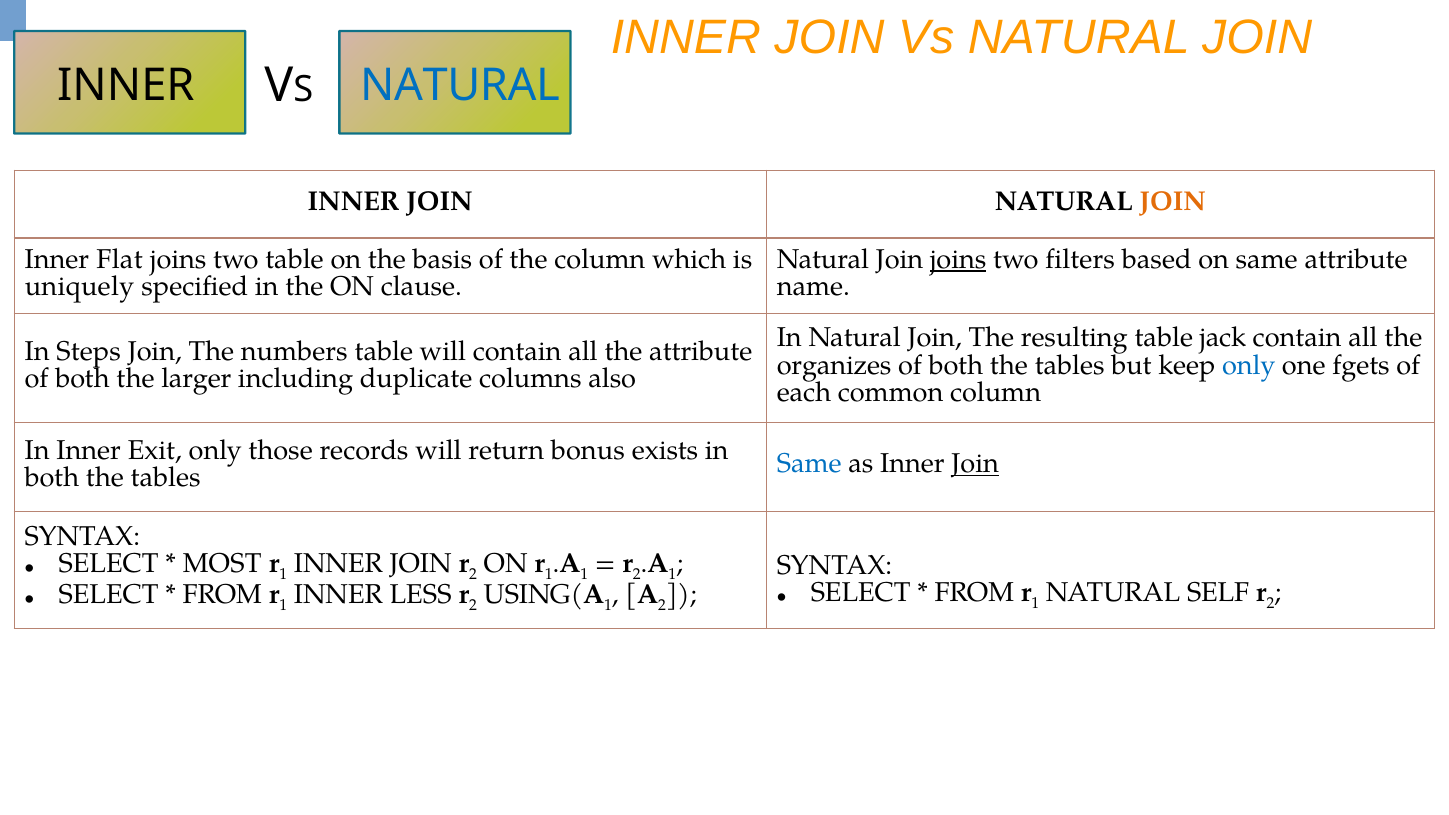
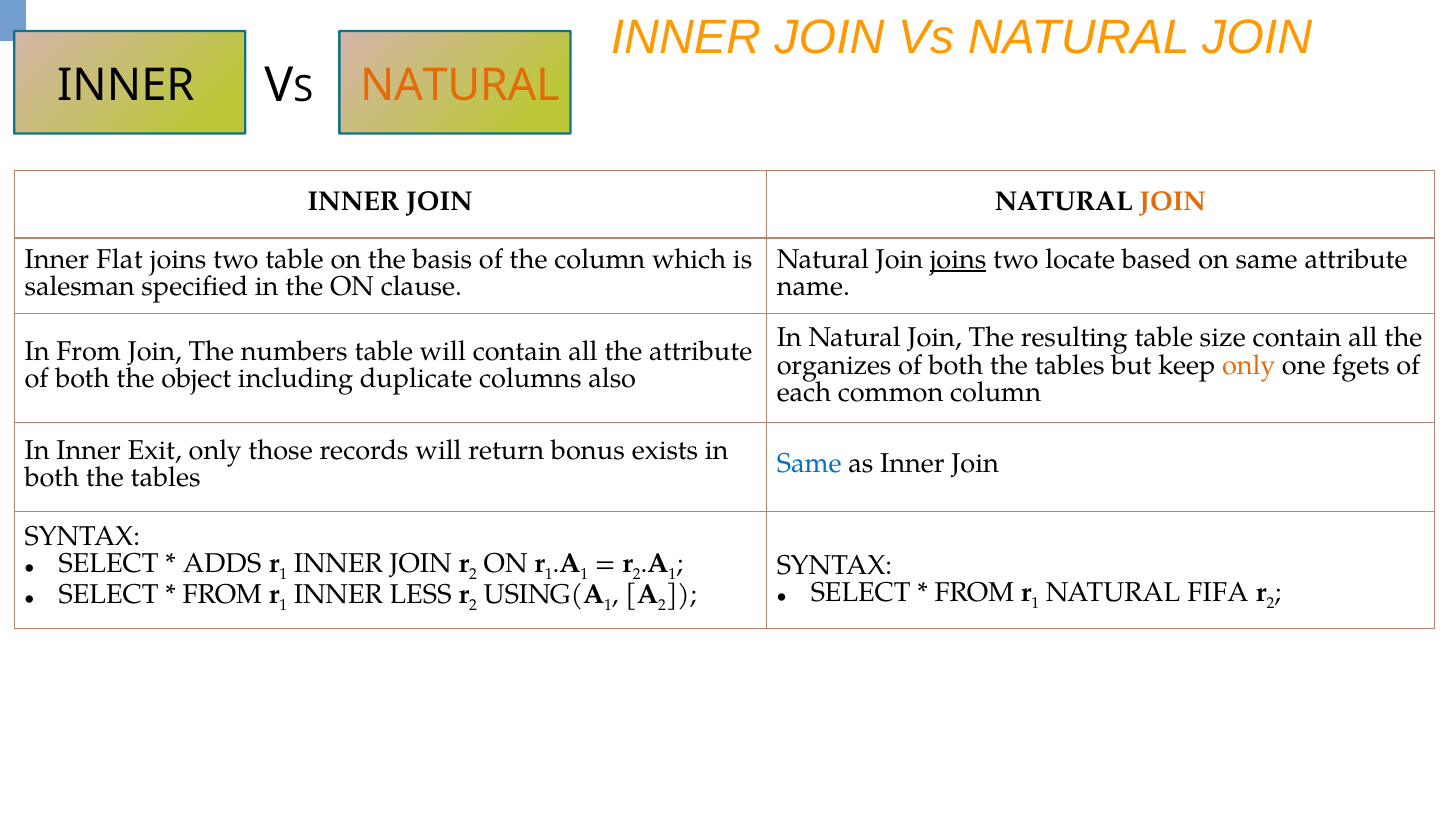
NATURAL at (460, 86) colour: blue -> orange
filters: filters -> locate
uniquely: uniquely -> salesman
jack: jack -> size
In Steps: Steps -> From
only at (1249, 365) colour: blue -> orange
larger: larger -> object
Join at (975, 464) underline: present -> none
MOST: MOST -> ADDS
SELF: SELF -> FIFA
